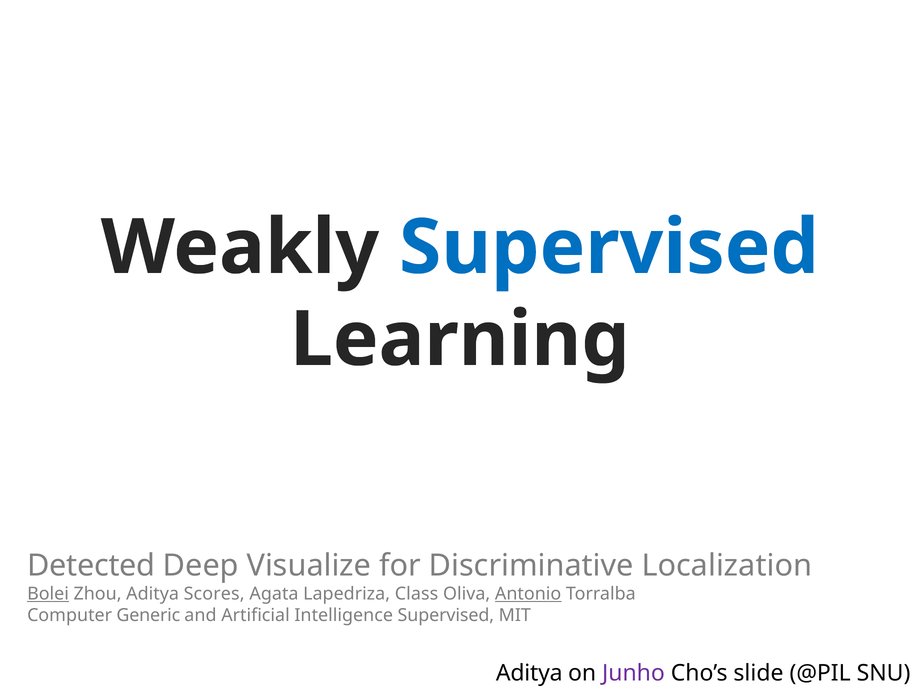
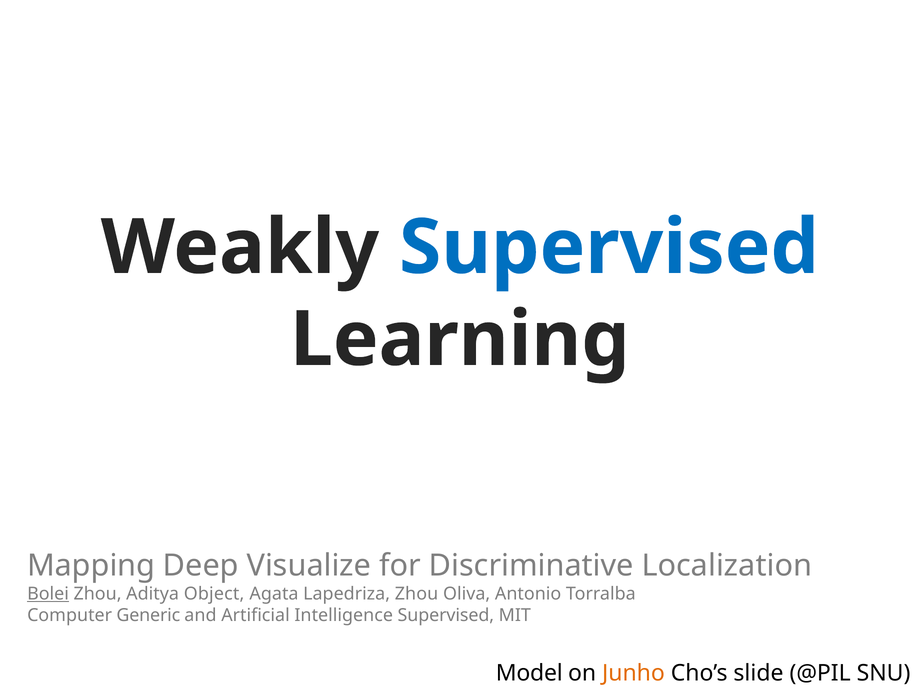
Detected: Detected -> Mapping
Scores: Scores -> Object
Lapedriza Class: Class -> Zhou
Antonio underline: present -> none
Aditya at (529, 673): Aditya -> Model
Junho colour: purple -> orange
